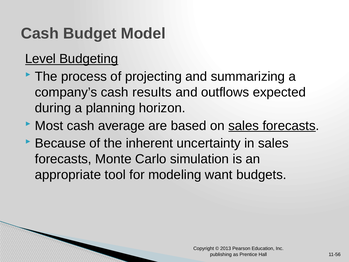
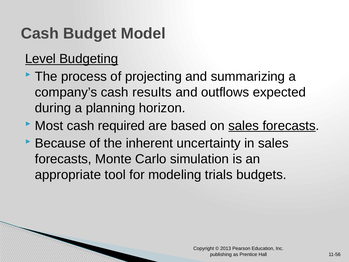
average: average -> required
want: want -> trials
